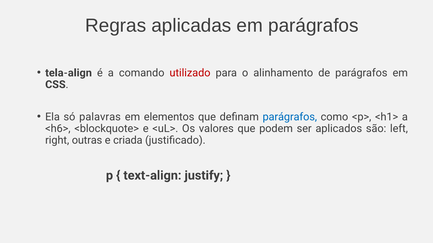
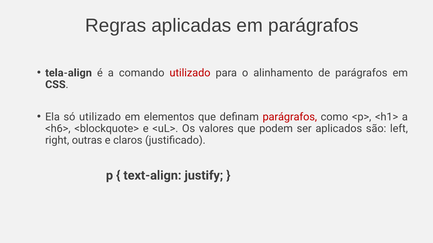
só palavras: palavras -> utilizado
parágrafos at (290, 117) colour: blue -> red
criada: criada -> claros
